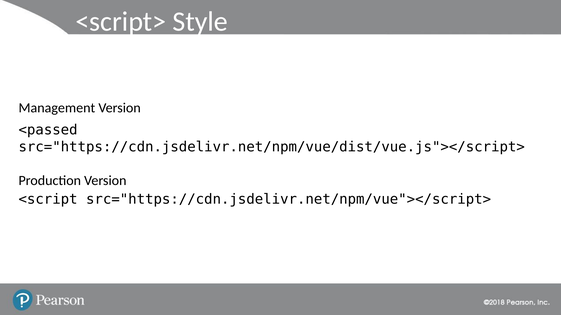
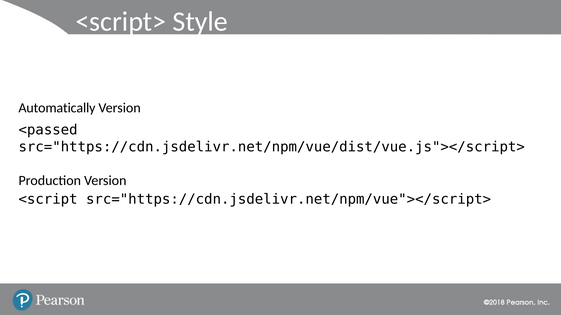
Management: Management -> Automatically
